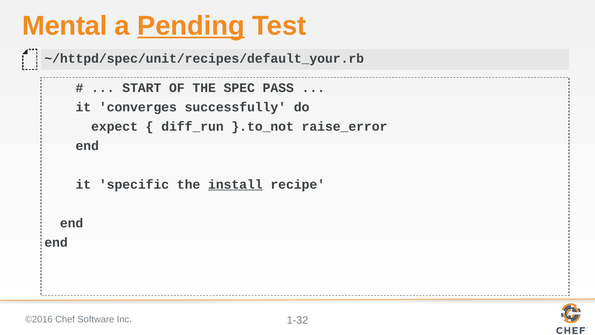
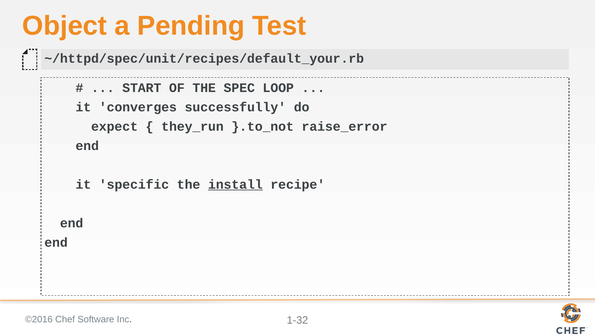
Mental: Mental -> Object
Pending underline: present -> none
PASS: PASS -> LOOP
diff_run: diff_run -> they_run
